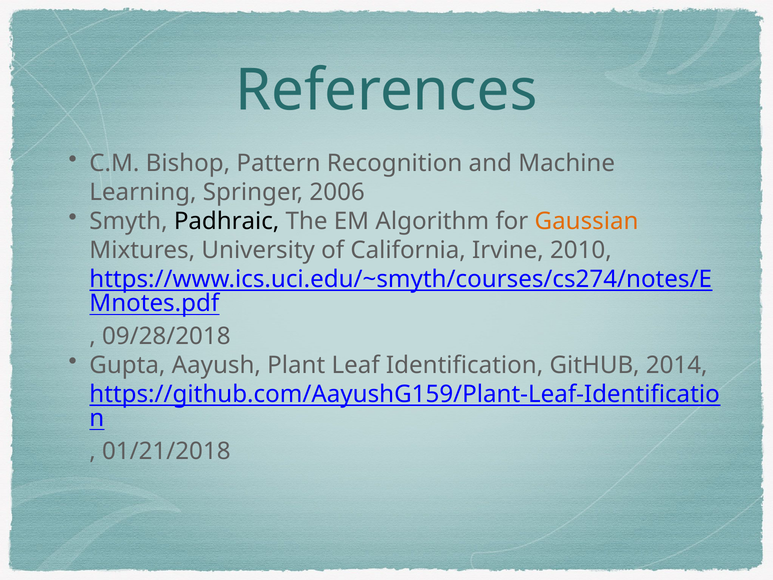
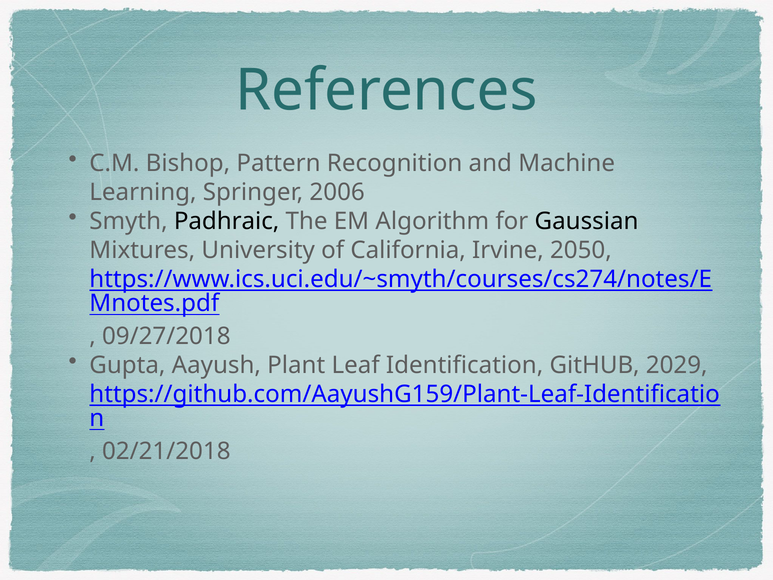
Gaussian colour: orange -> black
2010: 2010 -> 2050
09/28/2018: 09/28/2018 -> 09/27/2018
2014: 2014 -> 2029
01/21/2018: 01/21/2018 -> 02/21/2018
